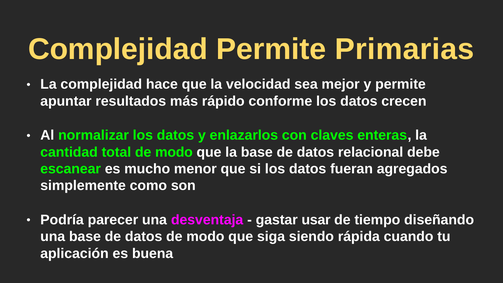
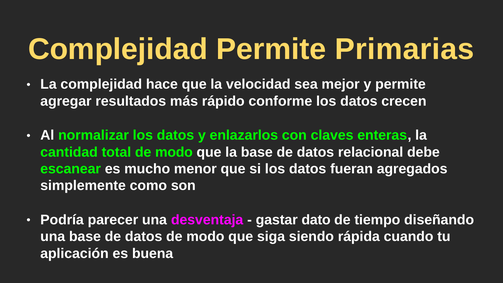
apuntar: apuntar -> agregar
usar: usar -> dato
